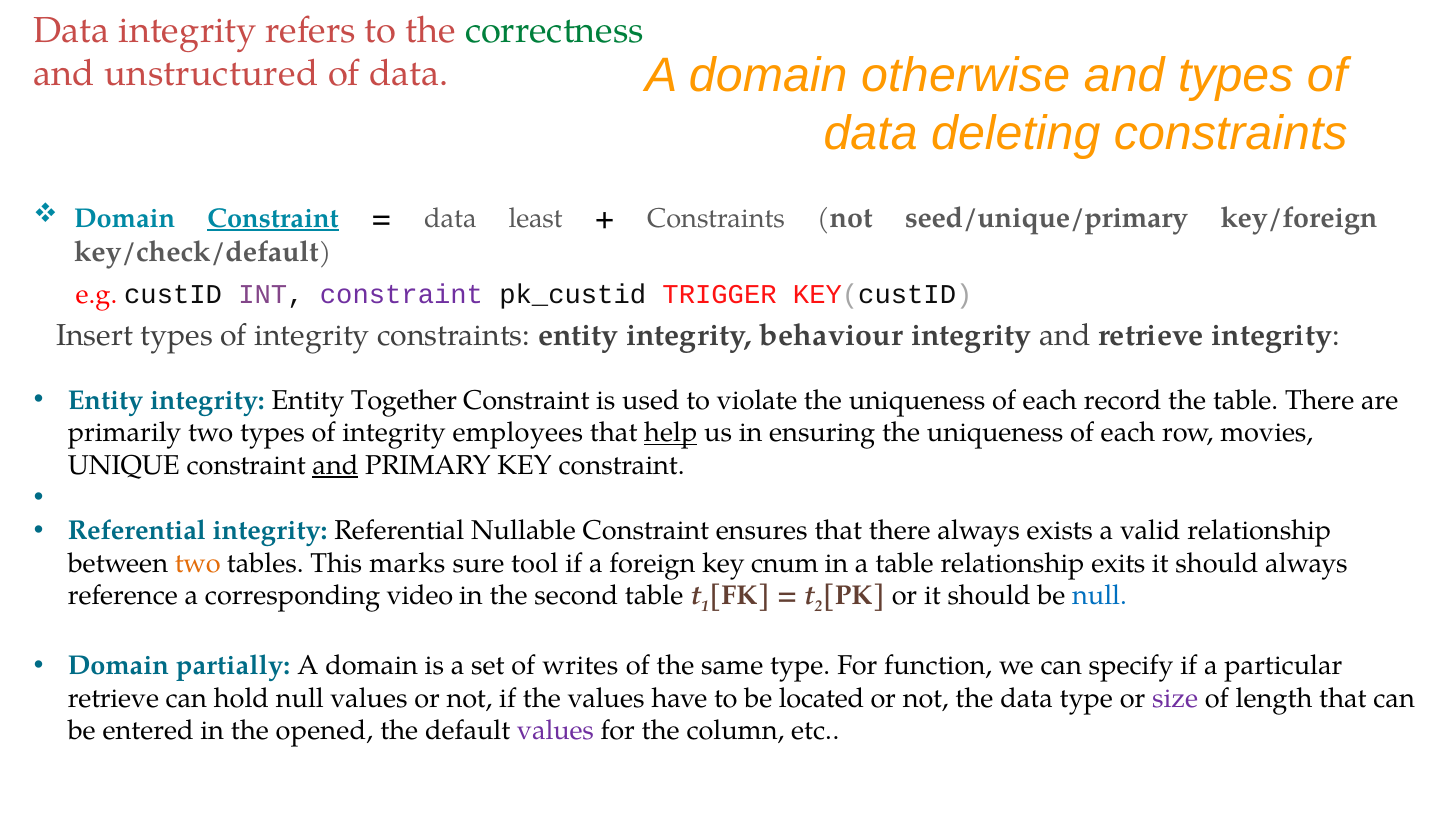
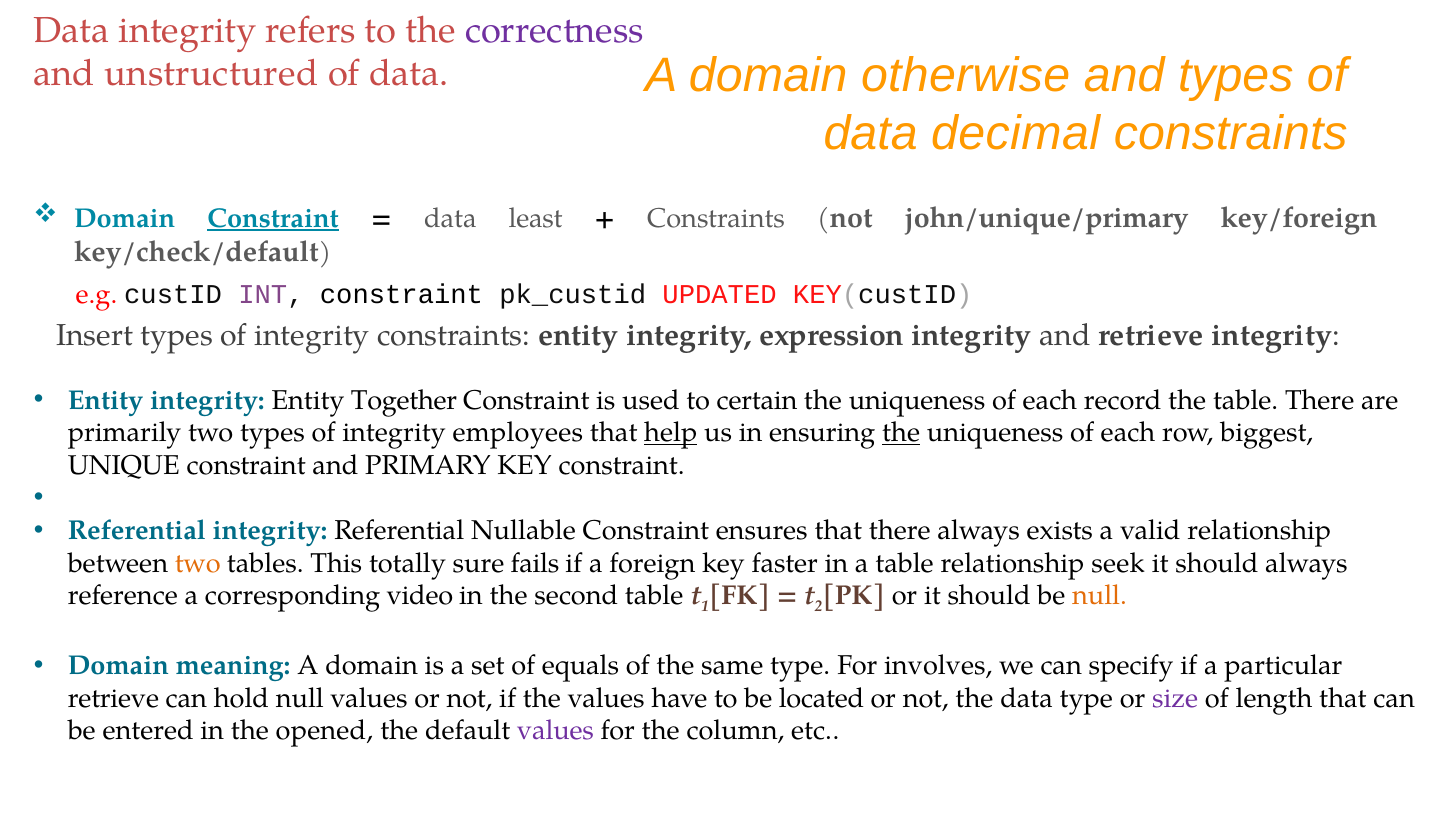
correctness colour: green -> purple
deleting: deleting -> decimal
seed/unique/primary: seed/unique/primary -> john/unique/primary
constraint at (401, 295) colour: purple -> black
TRIGGER: TRIGGER -> UPDATED
behaviour: behaviour -> expression
violate: violate -> certain
the at (901, 433) underline: none -> present
movies: movies -> biggest
and at (335, 466) underline: present -> none
marks: marks -> totally
tool: tool -> fails
cnum: cnum -> faster
exits: exits -> seek
null at (1100, 596) colour: blue -> orange
partially: partially -> meaning
writes: writes -> equals
function: function -> involves
